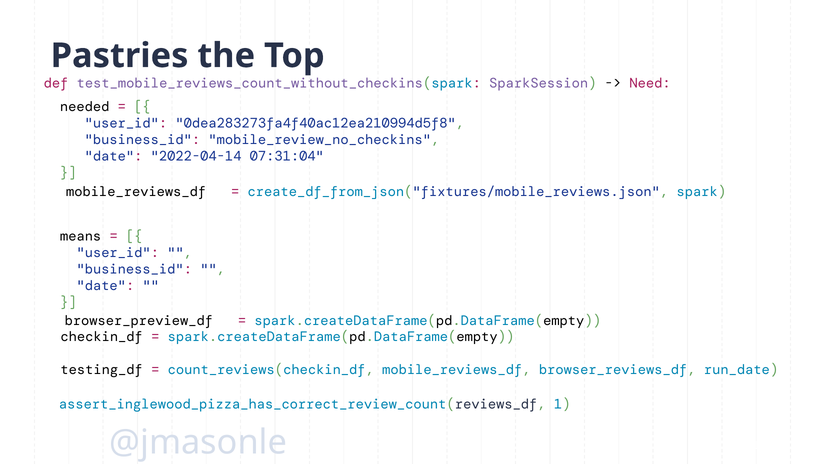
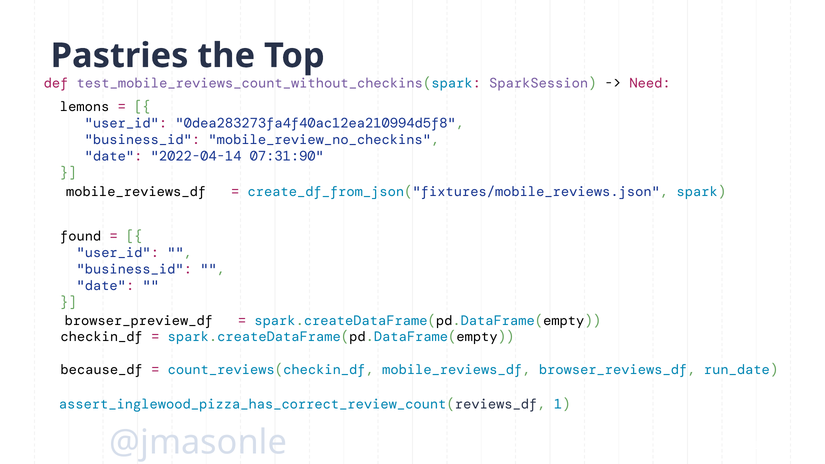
needed: needed -> lemons
07:31:04: 07:31:04 -> 07:31:90
means: means -> found
testing_df: testing_df -> because_df
